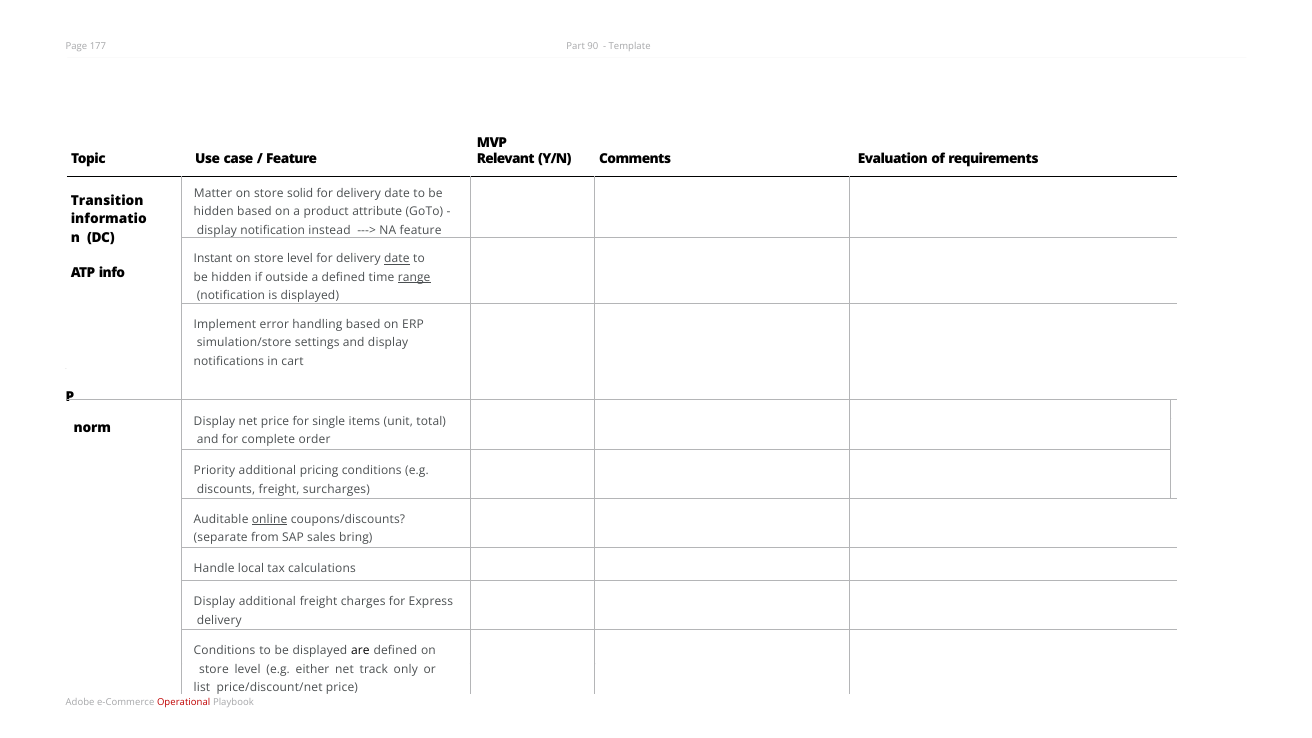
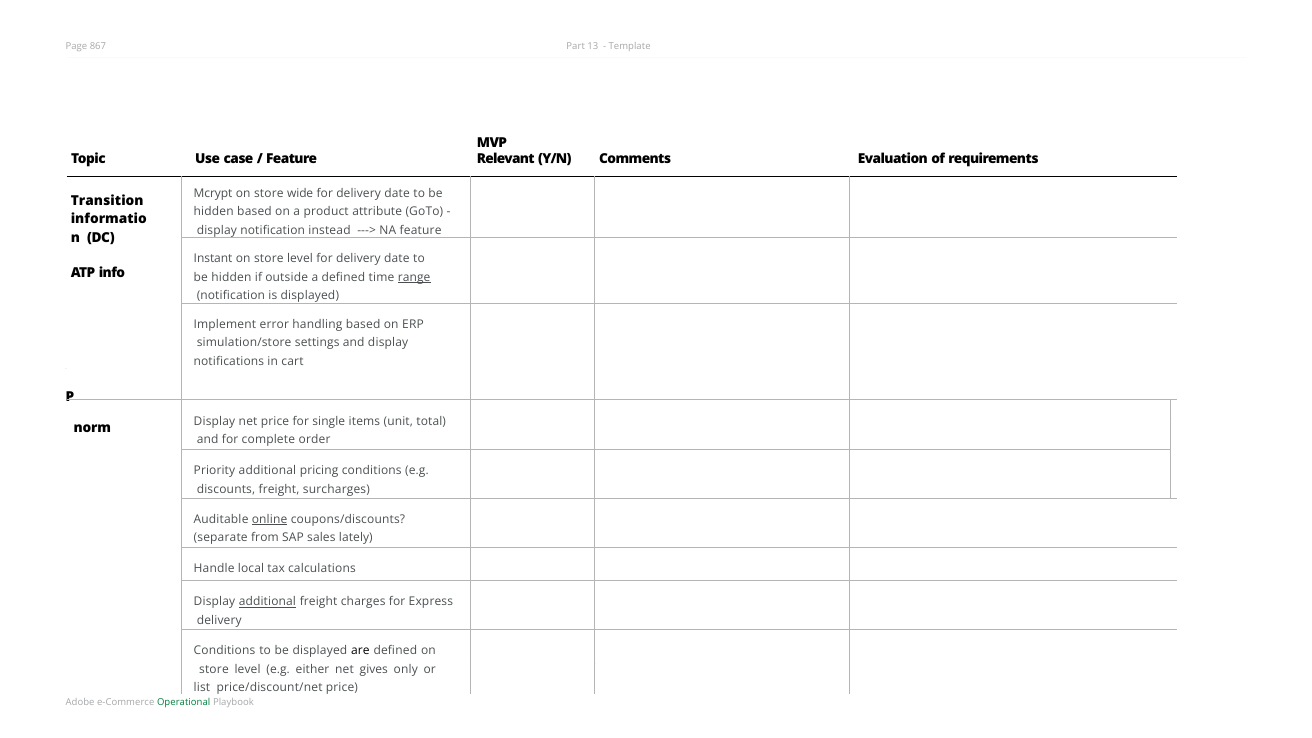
177: 177 -> 867
90: 90 -> 13
Matter: Matter -> Mcrypt
solid: solid -> wide
date at (397, 259) underline: present -> none
bring: bring -> lately
additional at (267, 602) underline: none -> present
track: track -> gives
Operational colour: red -> green
